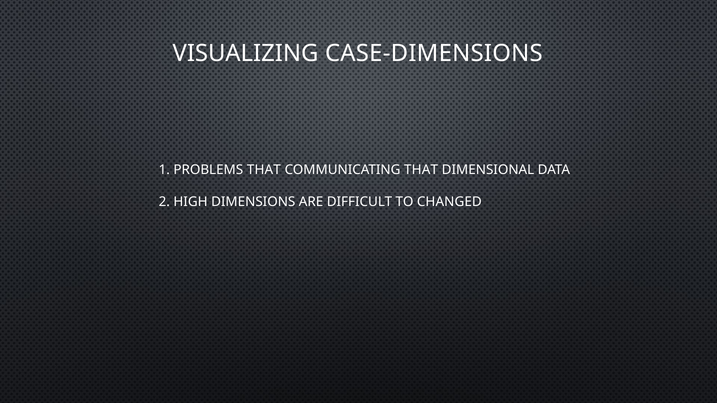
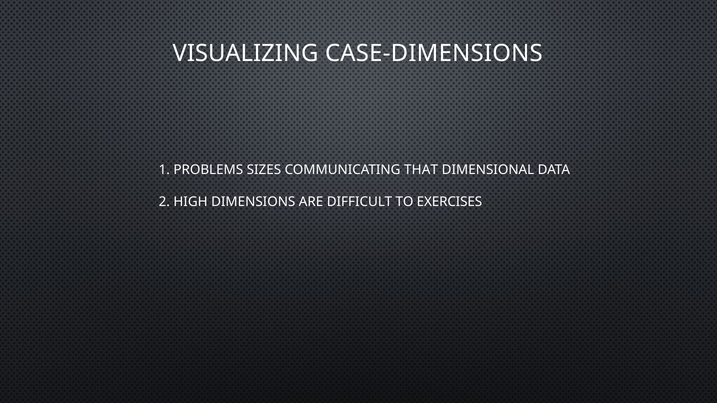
PROBLEMS THAT: THAT -> SIZES
CHANGED: CHANGED -> EXERCISES
